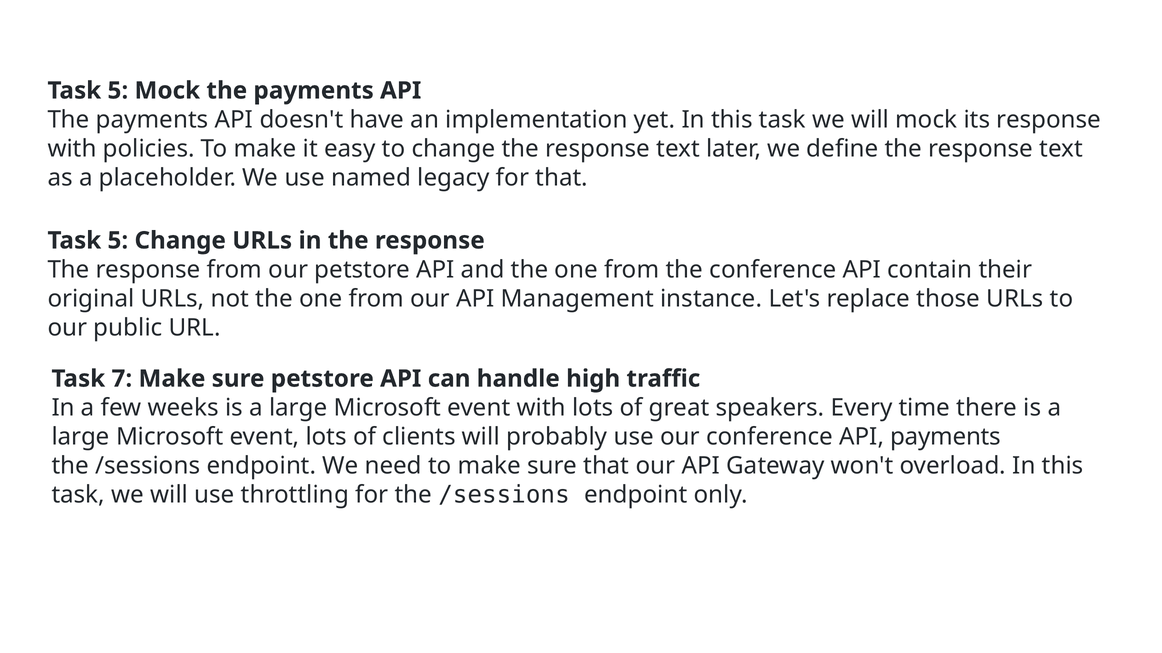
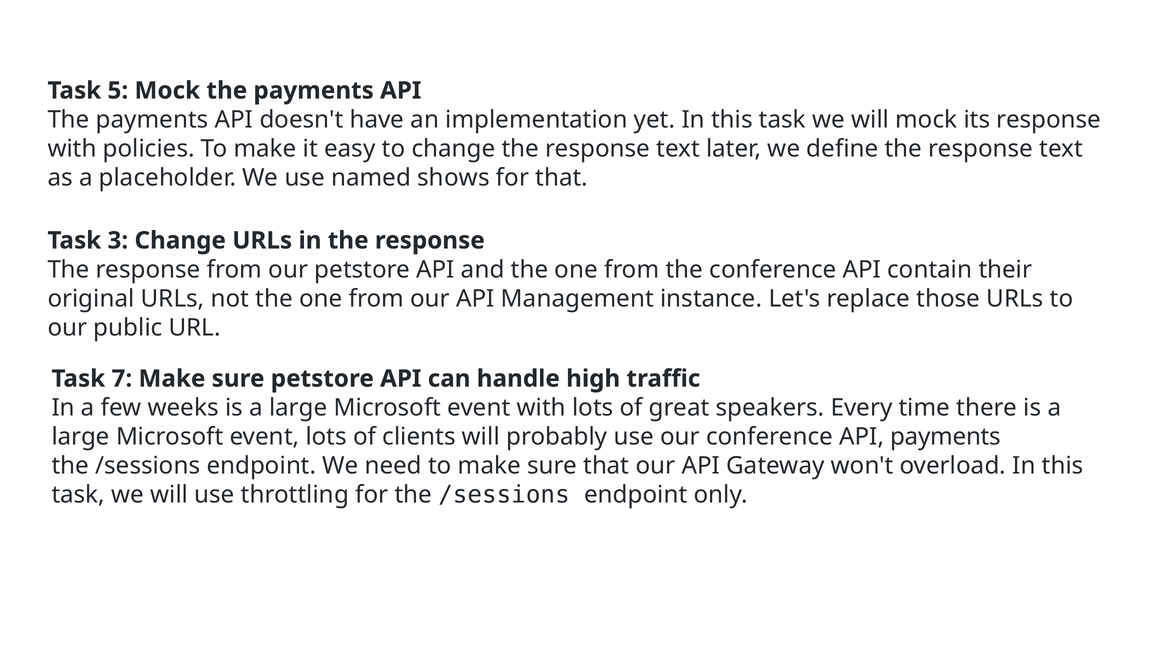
legacy: legacy -> shows
5 at (118, 241): 5 -> 3
